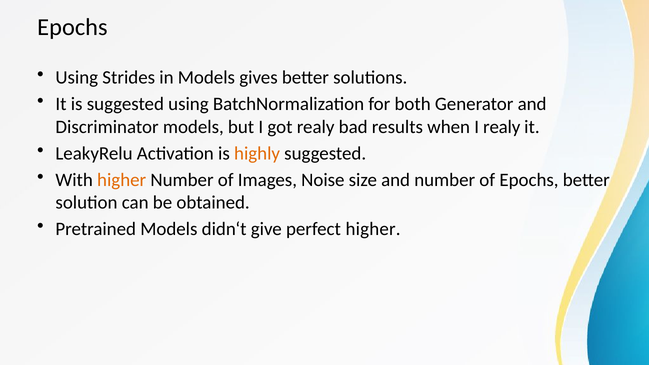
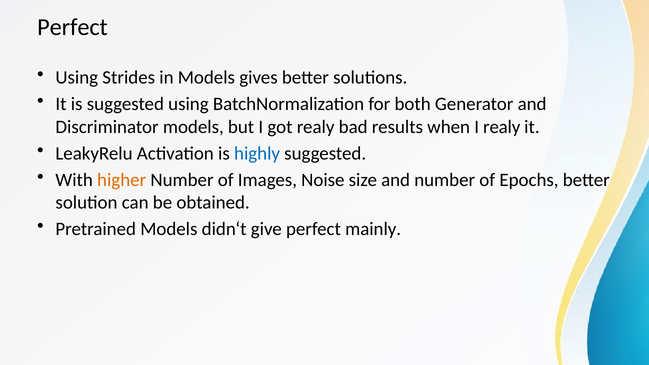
Epochs at (72, 27): Epochs -> Perfect
highly colour: orange -> blue
perfect higher: higher -> mainly
